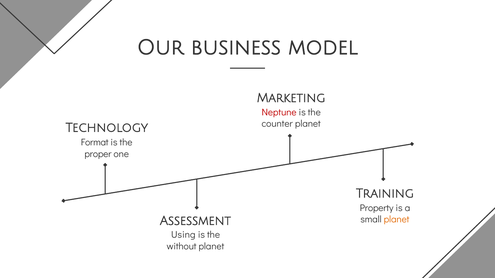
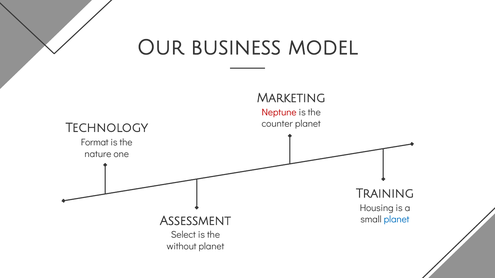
proper: proper -> nature
Property: Property -> Housing
planet at (397, 220) colour: orange -> blue
Using: Using -> Select
